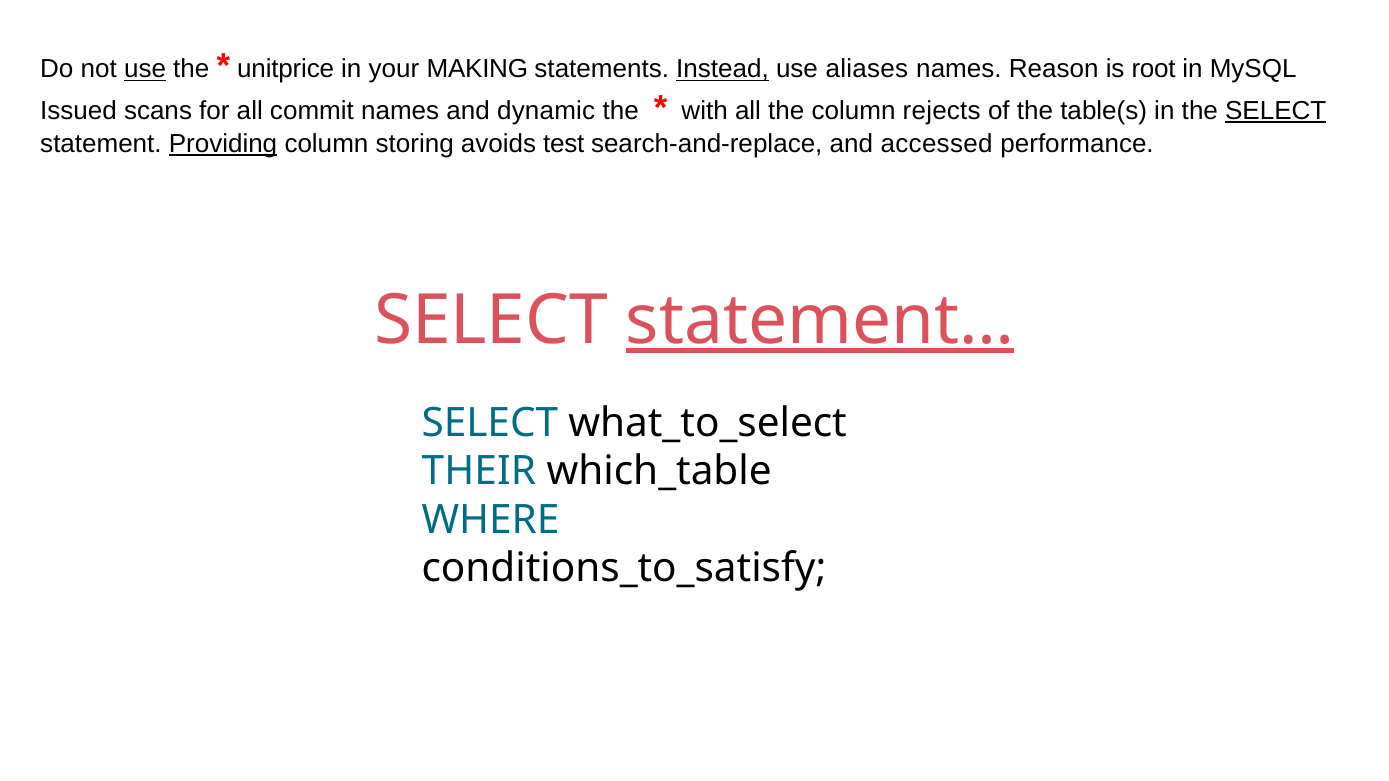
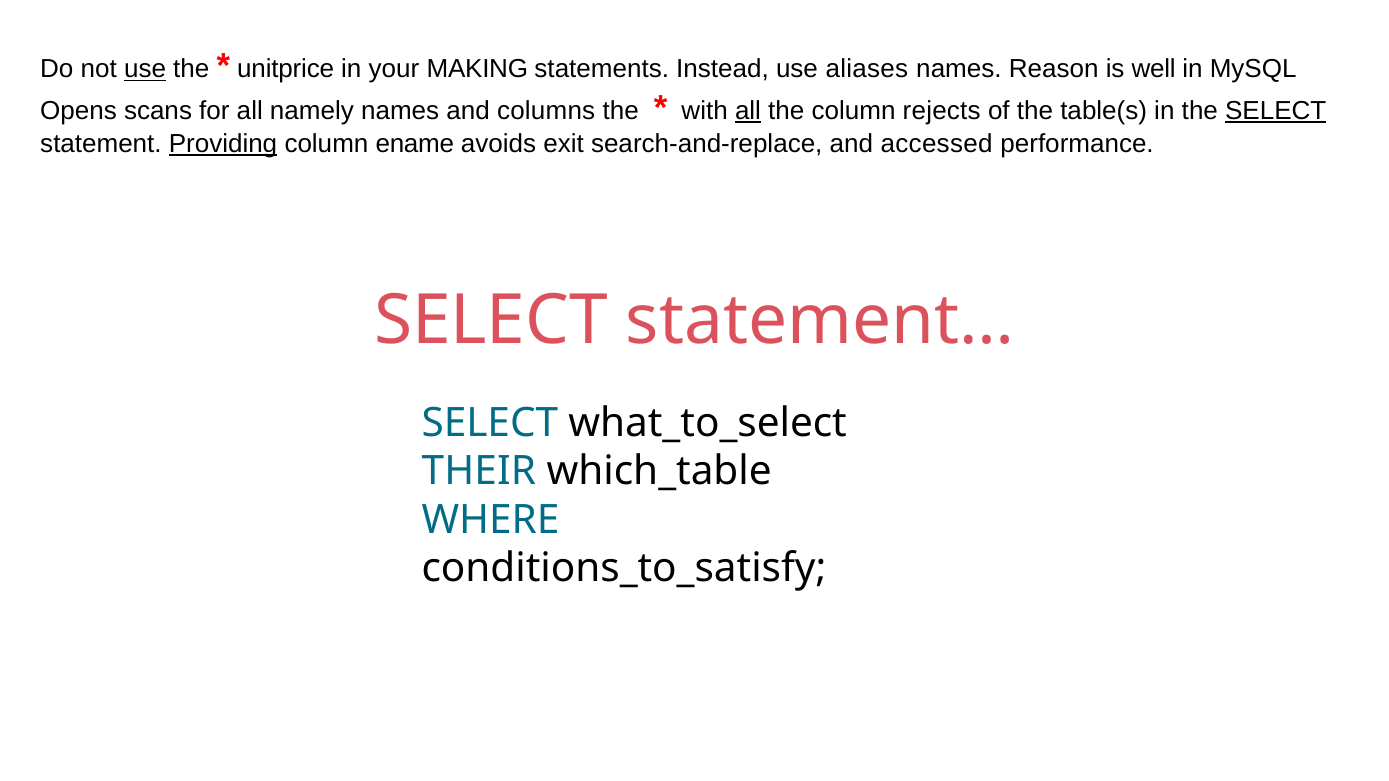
Instead underline: present -> none
root: root -> well
Issued: Issued -> Opens
commit: commit -> namely
dynamic: dynamic -> columns
all at (748, 111) underline: none -> present
storing: storing -> ename
test: test -> exit
statement… underline: present -> none
